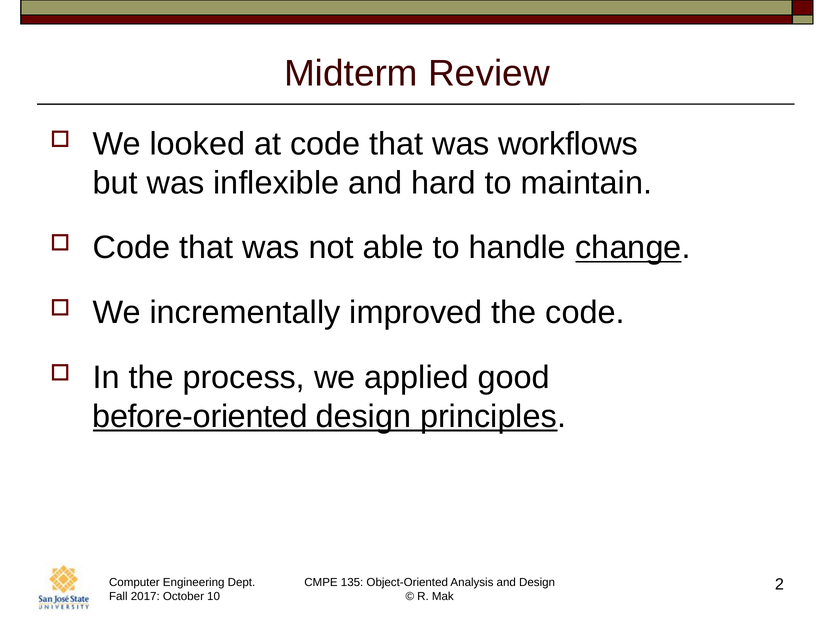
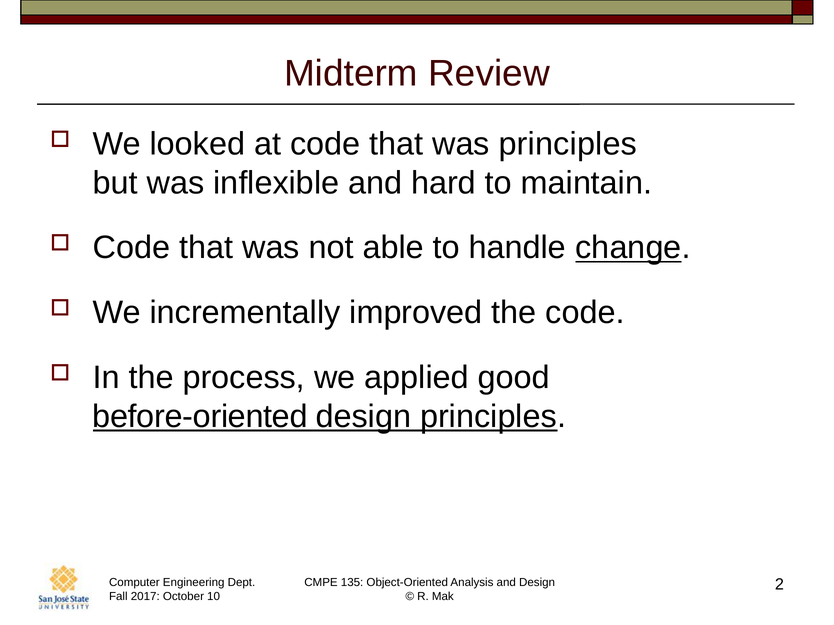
was workflows: workflows -> principles
